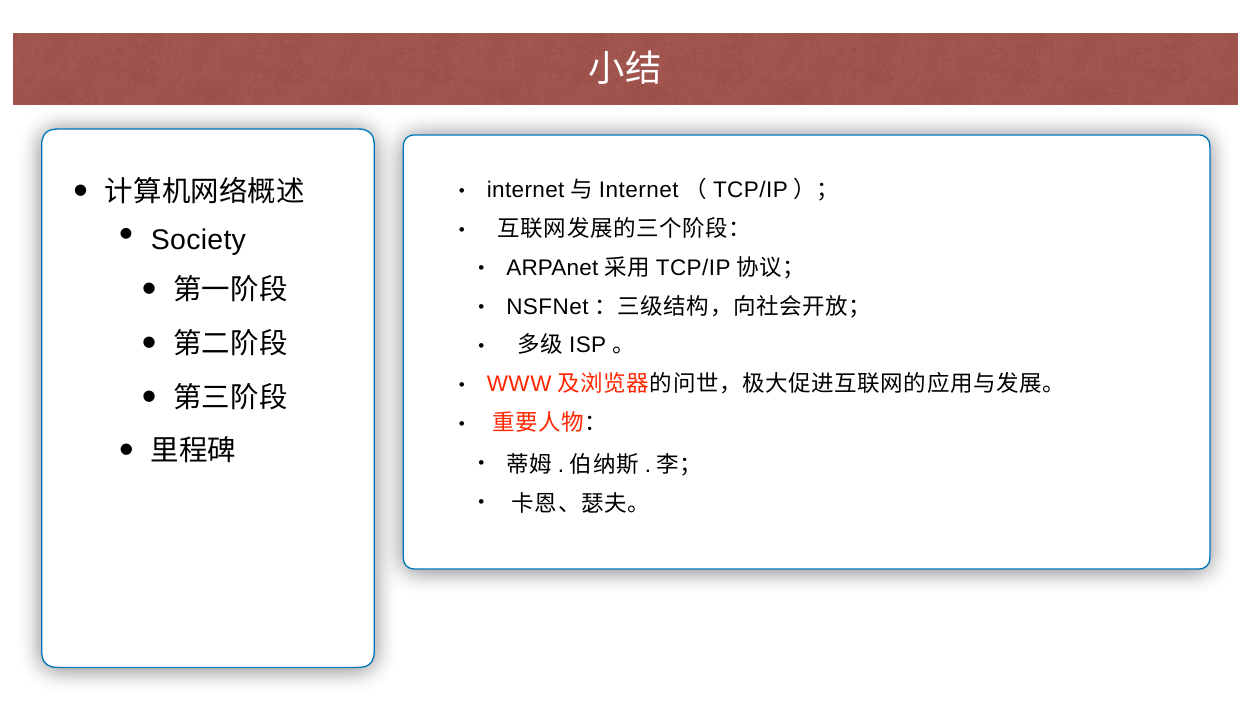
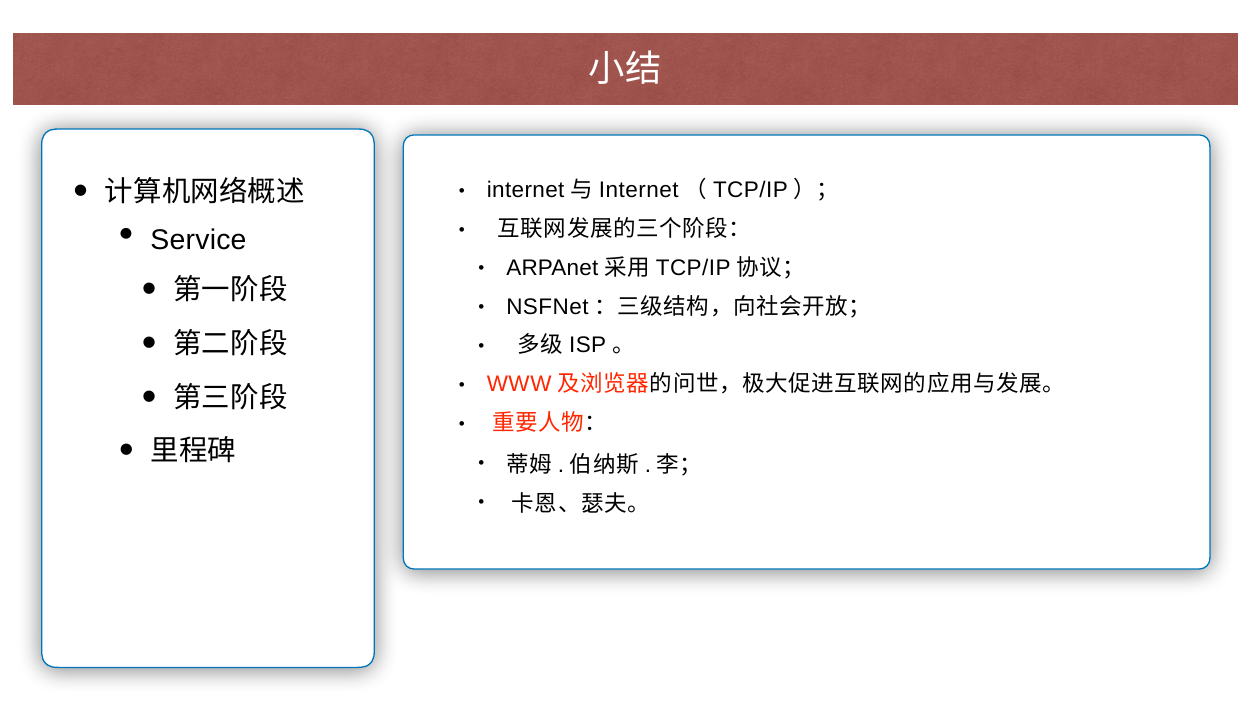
Society: Society -> Service
